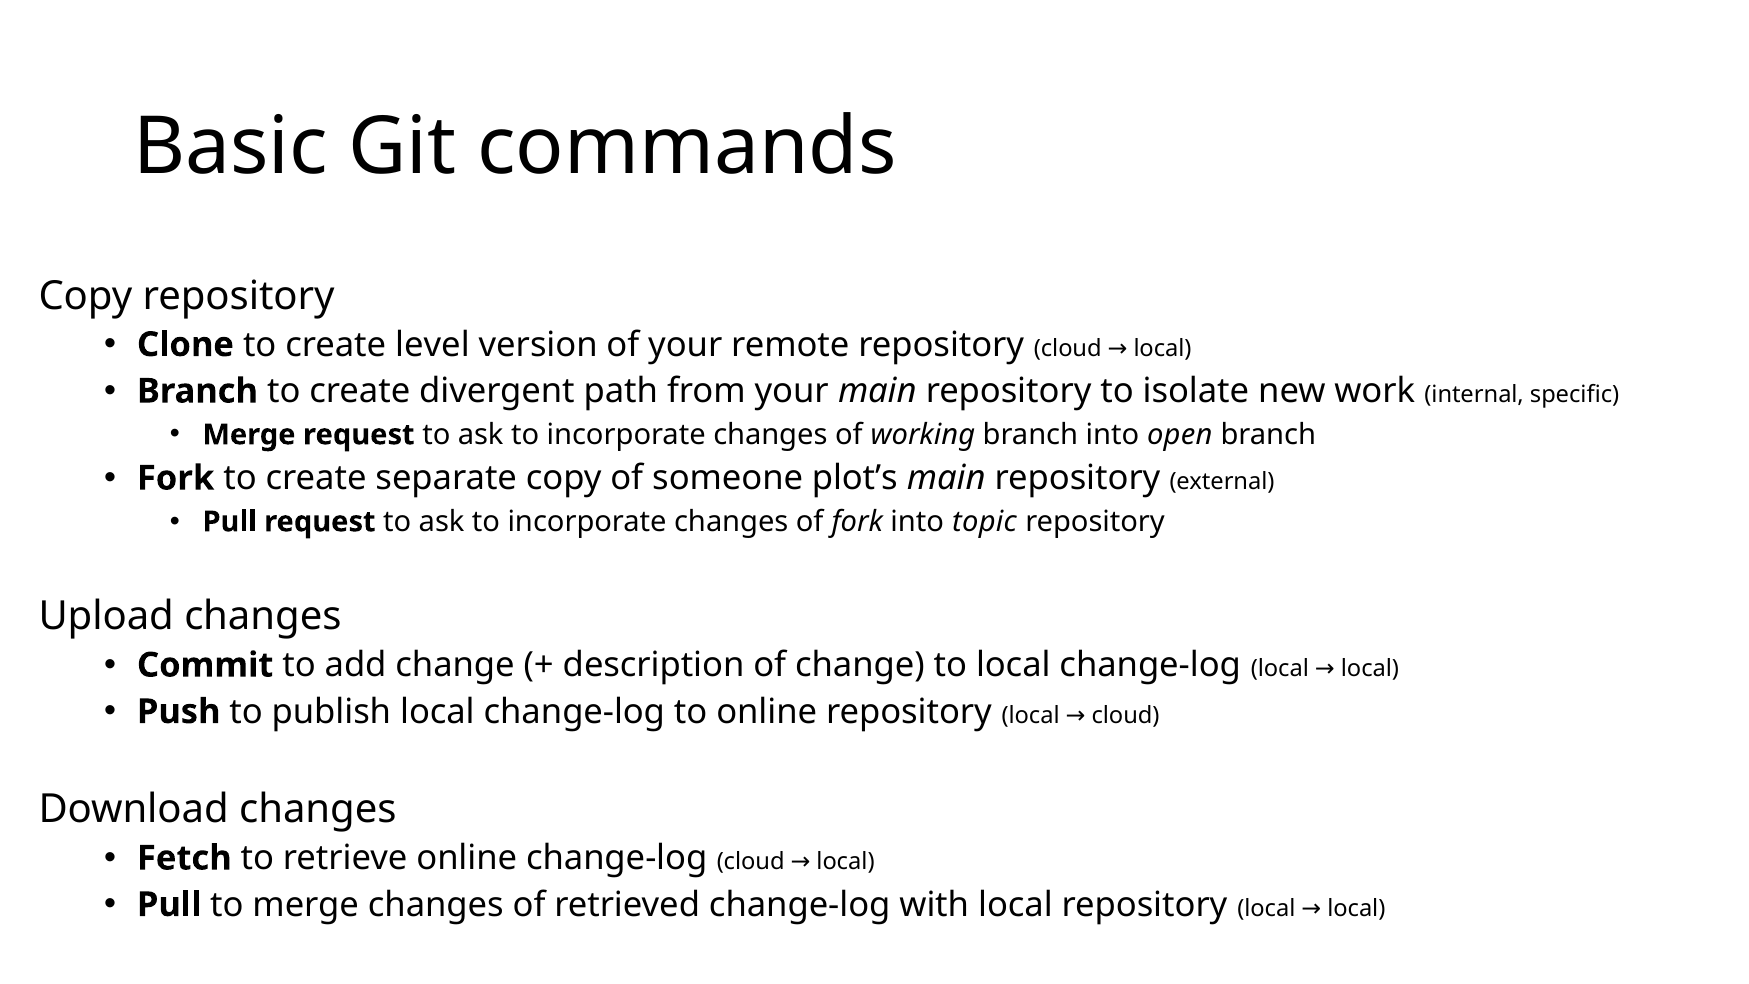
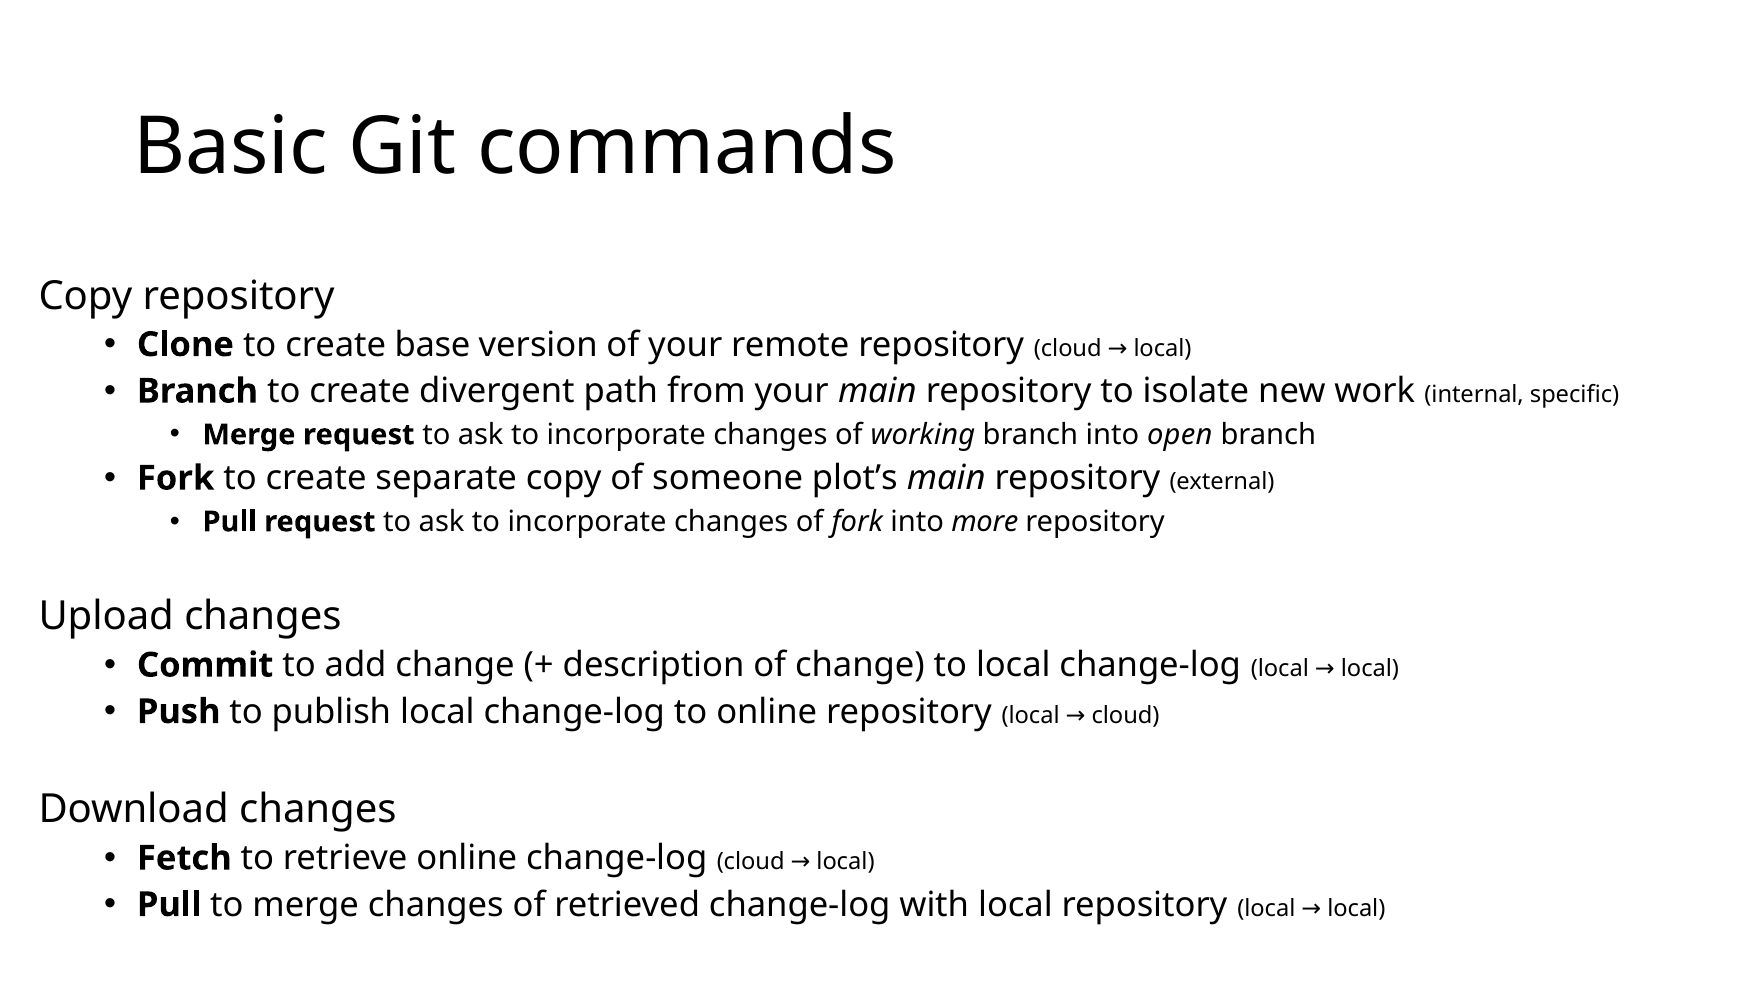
level: level -> base
topic: topic -> more
